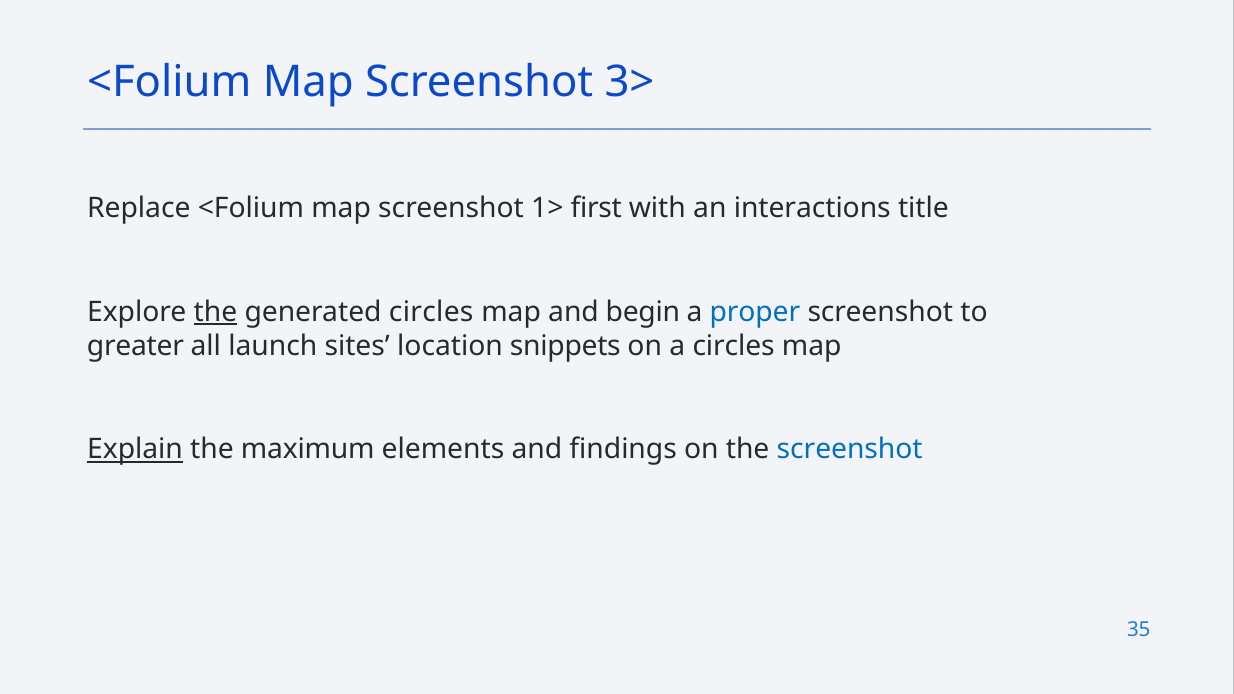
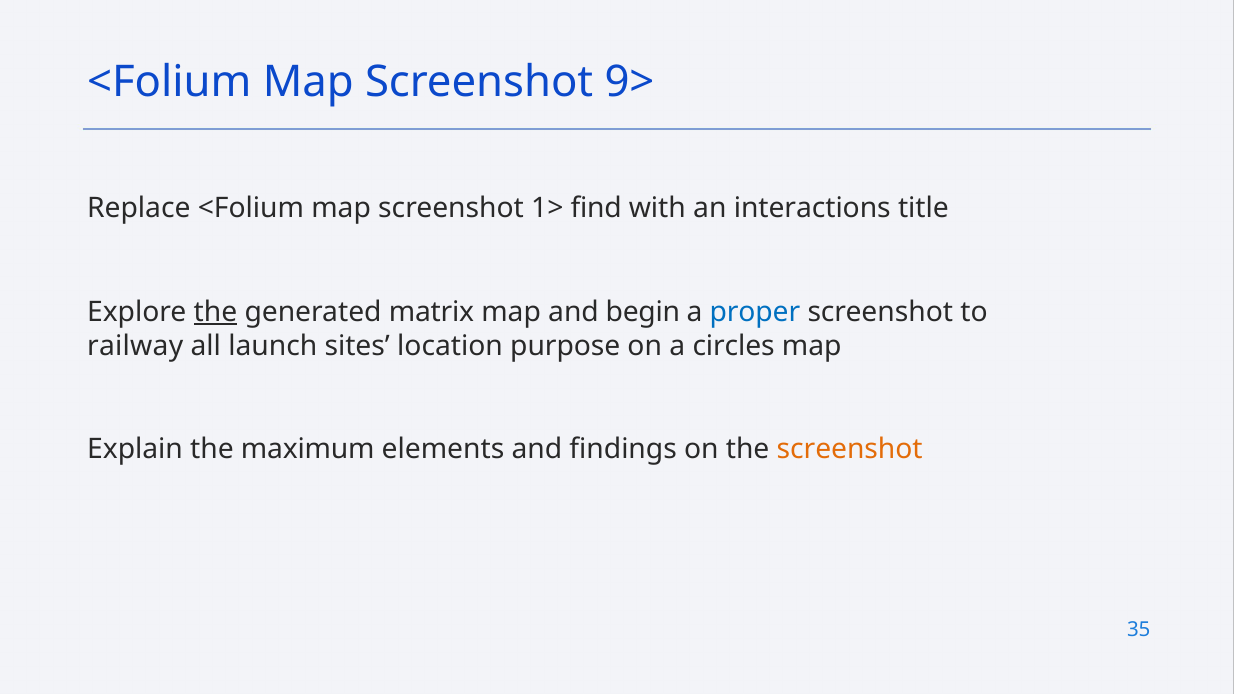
3>: 3> -> 9>
first: first -> find
generated circles: circles -> matrix
greater: greater -> railway
snippets: snippets -> purpose
Explain underline: present -> none
screenshot at (850, 450) colour: blue -> orange
